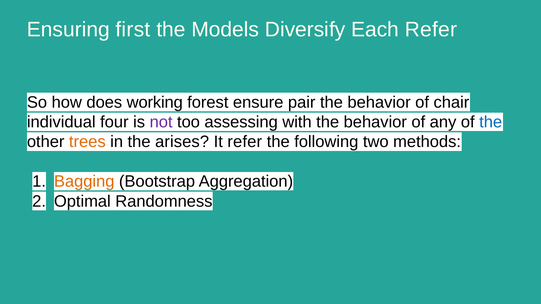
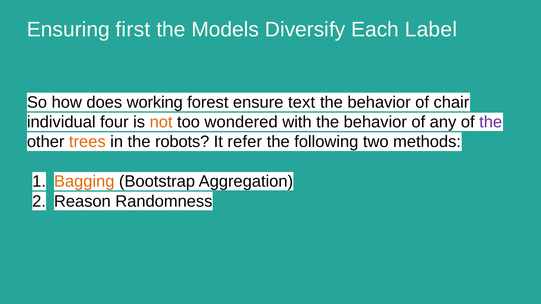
Each Refer: Refer -> Label
pair: pair -> text
not colour: purple -> orange
assessing: assessing -> wondered
the at (491, 122) colour: blue -> purple
arises: arises -> robots
Optimal: Optimal -> Reason
